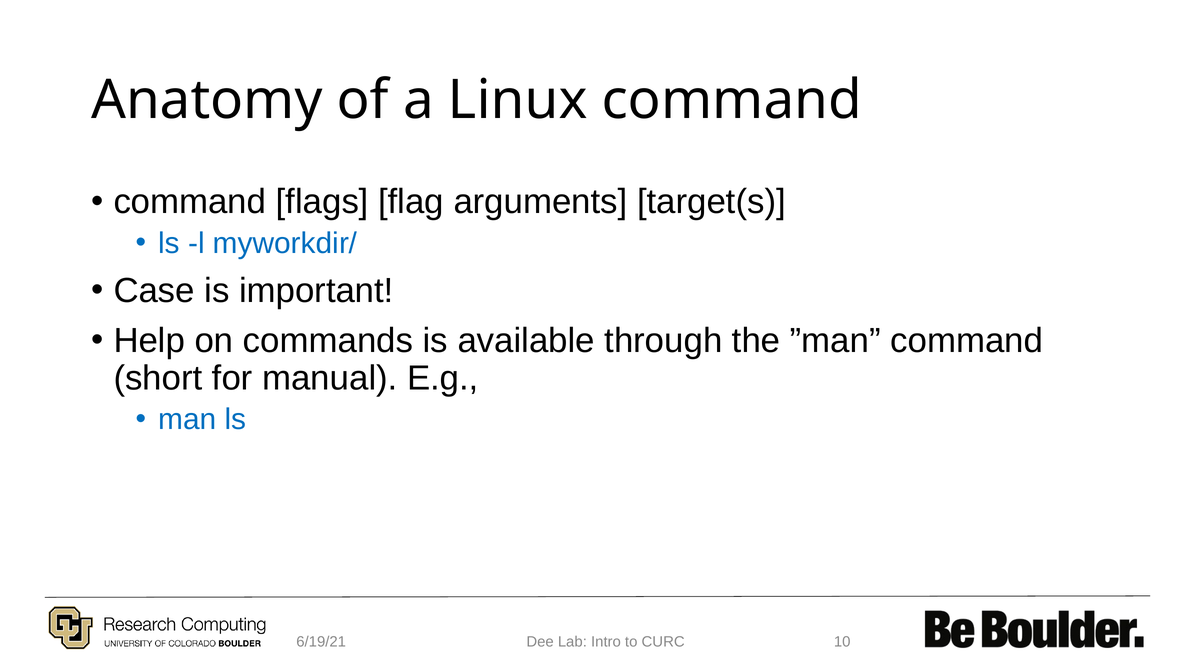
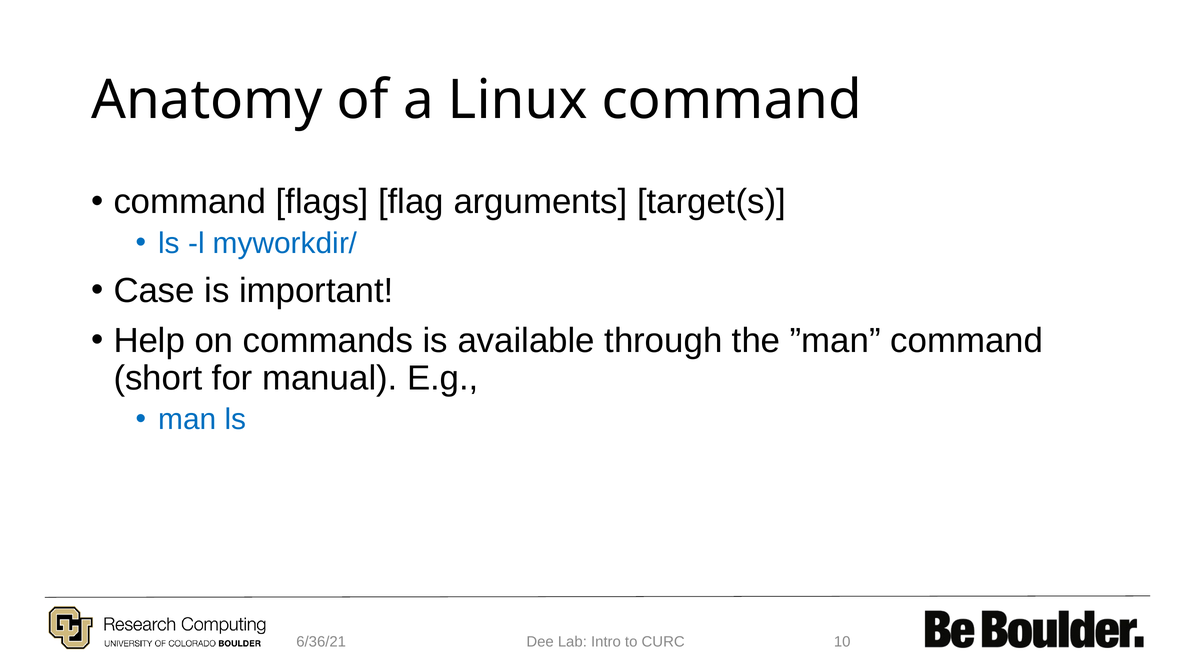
6/19/21: 6/19/21 -> 6/36/21
